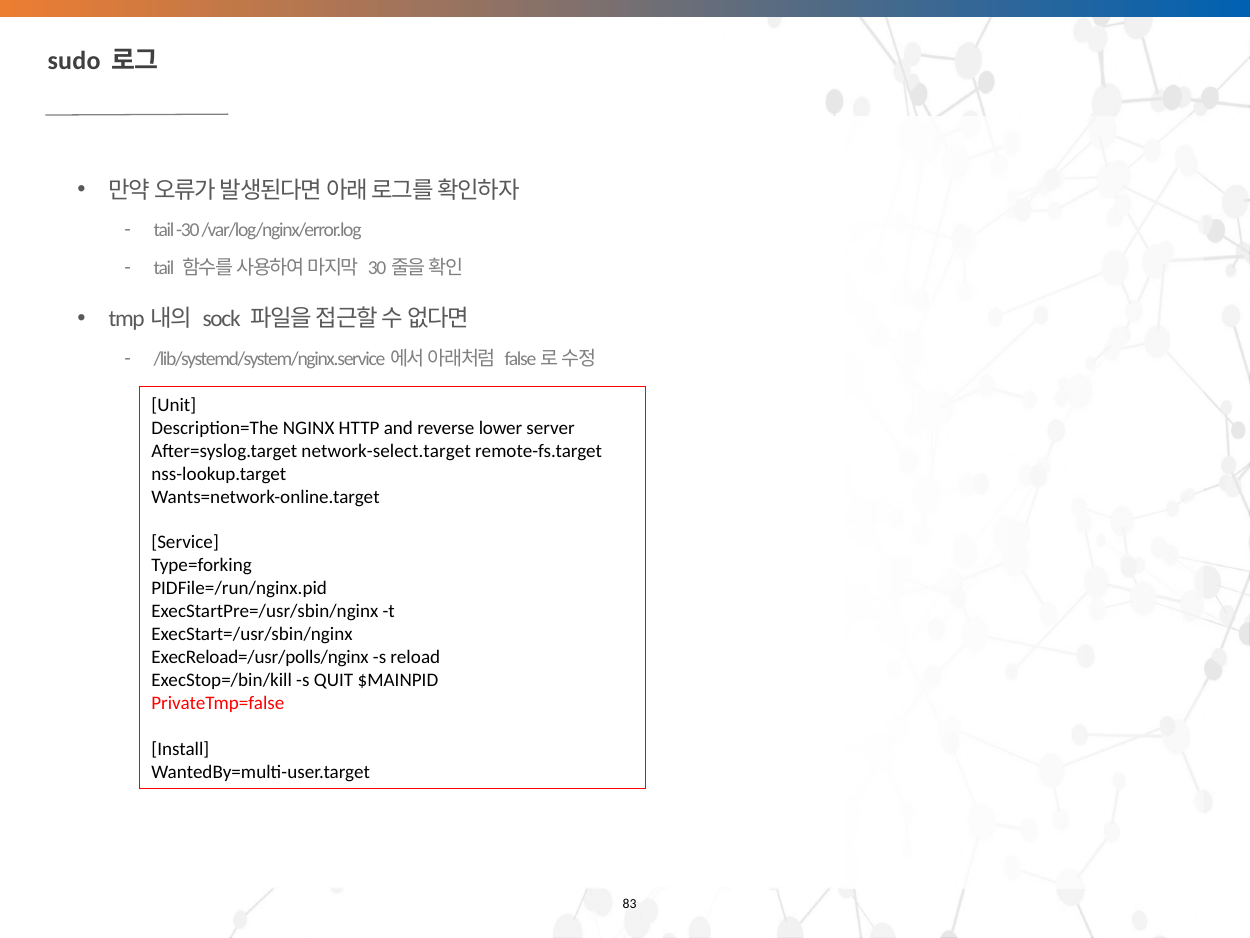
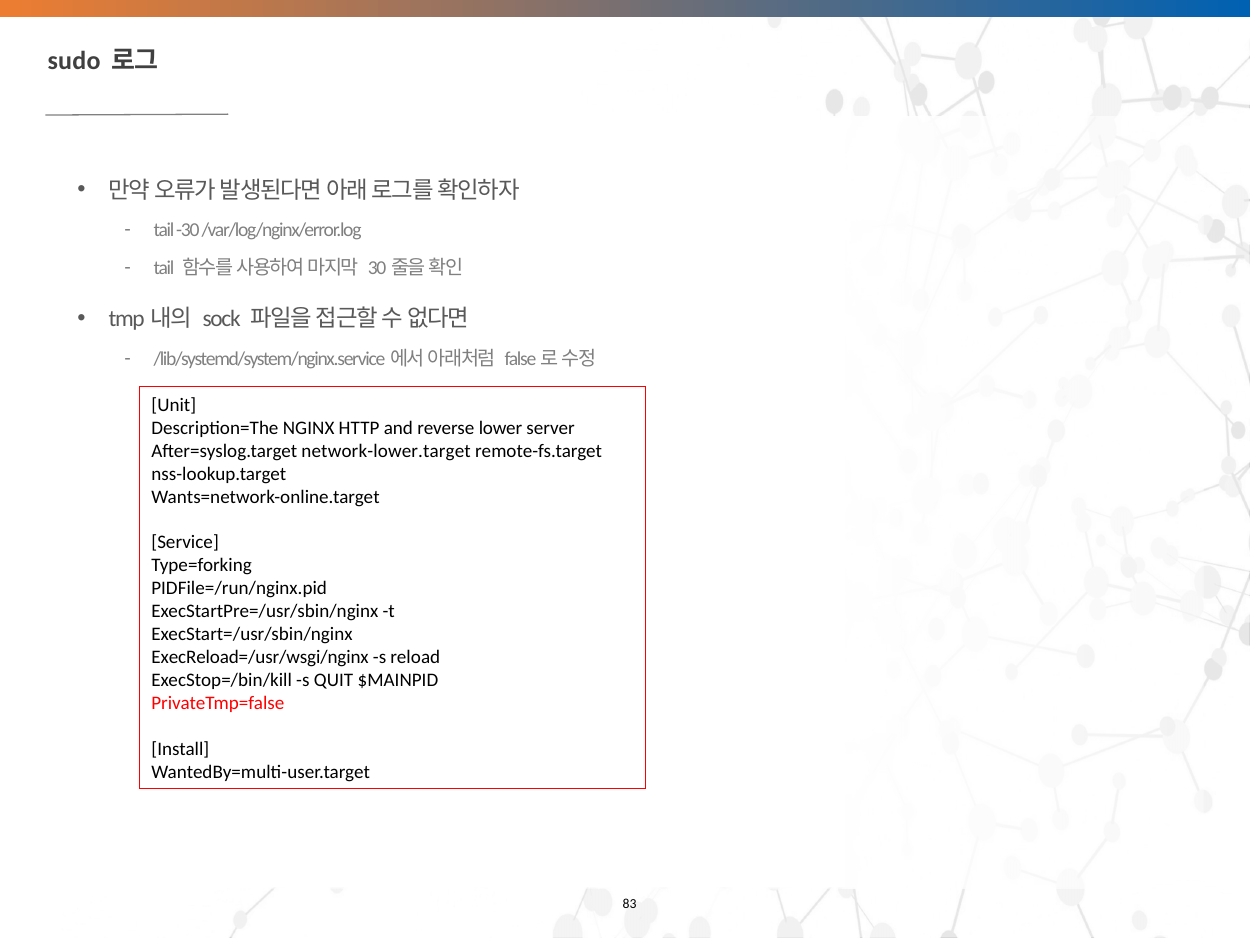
network-select.target: network-select.target -> network-lower.target
ExecReload=/usr/polls/nginx: ExecReload=/usr/polls/nginx -> ExecReload=/usr/wsgi/nginx
